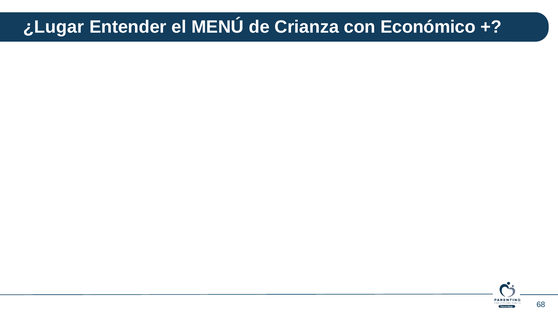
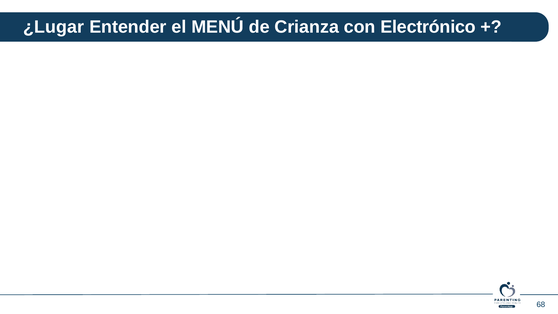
Económico: Económico -> Electrónico
